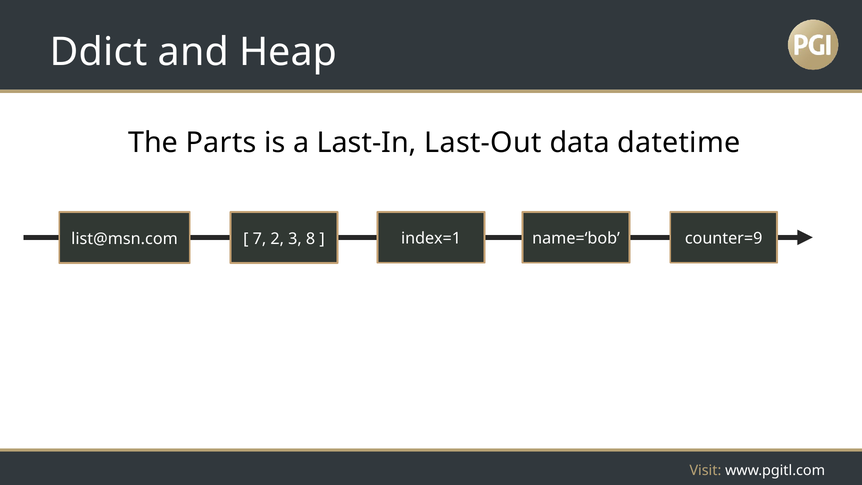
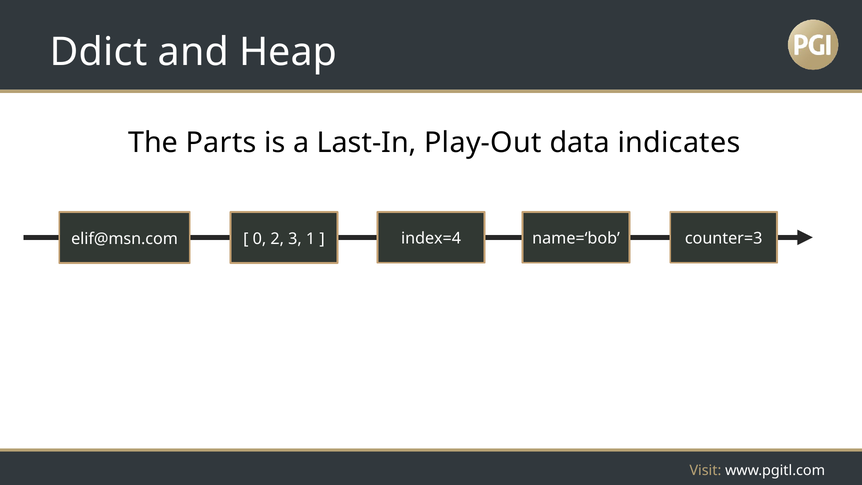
Last-Out: Last-Out -> Play-Out
datetime: datetime -> indicates
index=1: index=1 -> index=4
counter=9: counter=9 -> counter=3
list@msn.com: list@msn.com -> elif@msn.com
7: 7 -> 0
8: 8 -> 1
